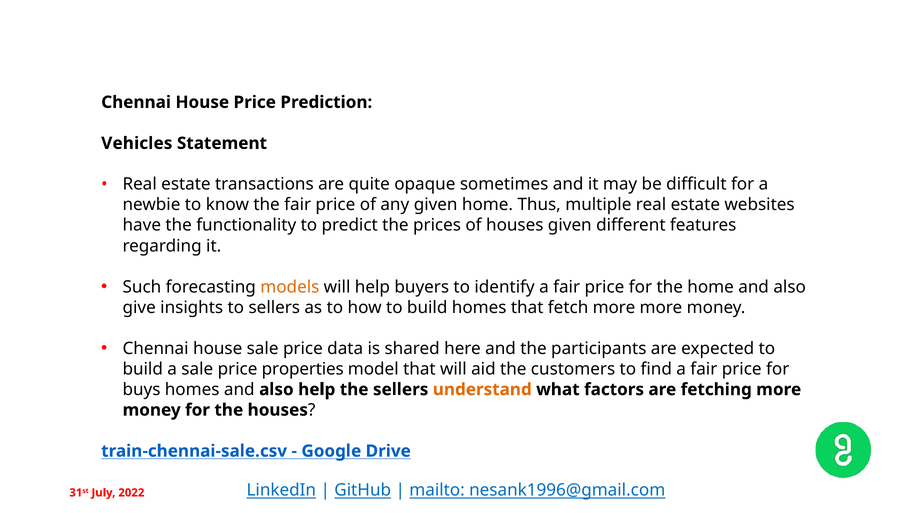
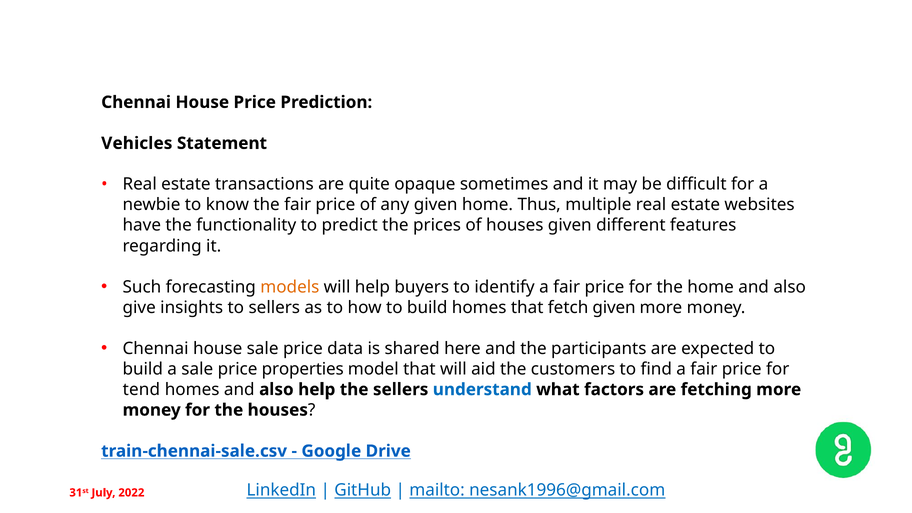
fetch more: more -> given
buys: buys -> tend
understand colour: orange -> blue
